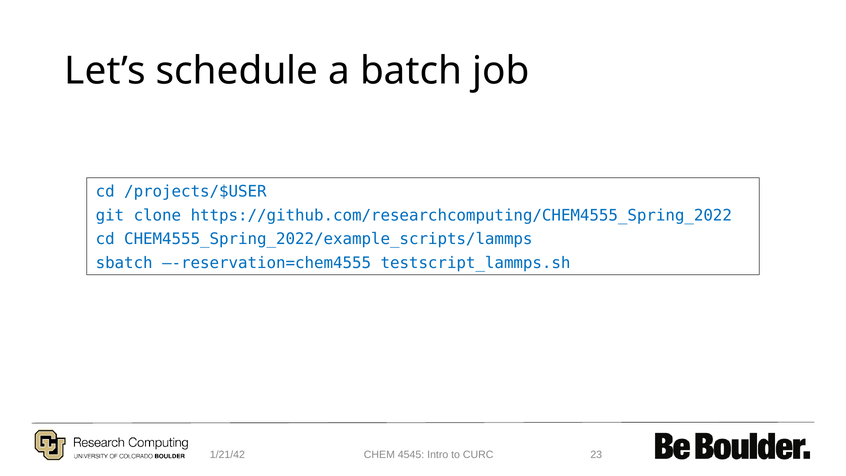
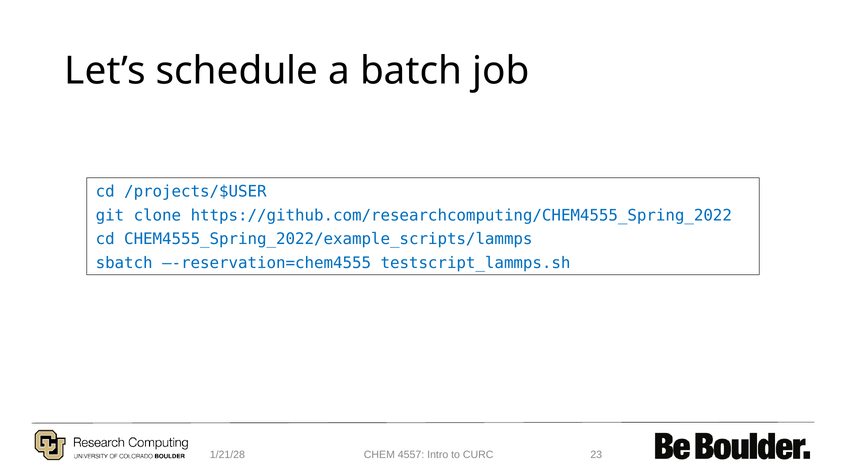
1/21/42: 1/21/42 -> 1/21/28
4545: 4545 -> 4557
